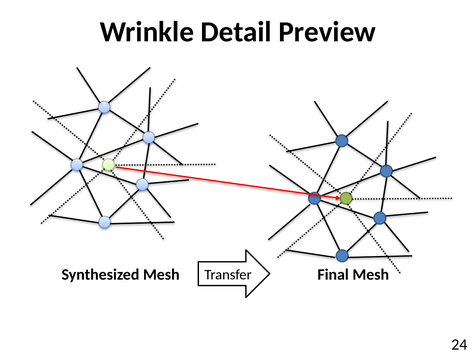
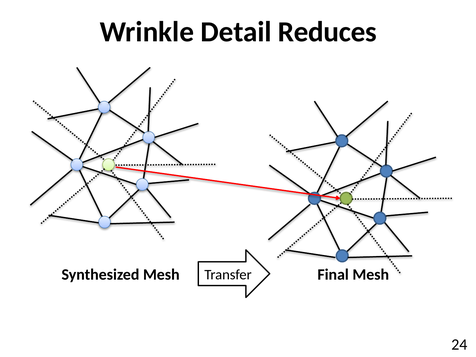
Preview: Preview -> Reduces
